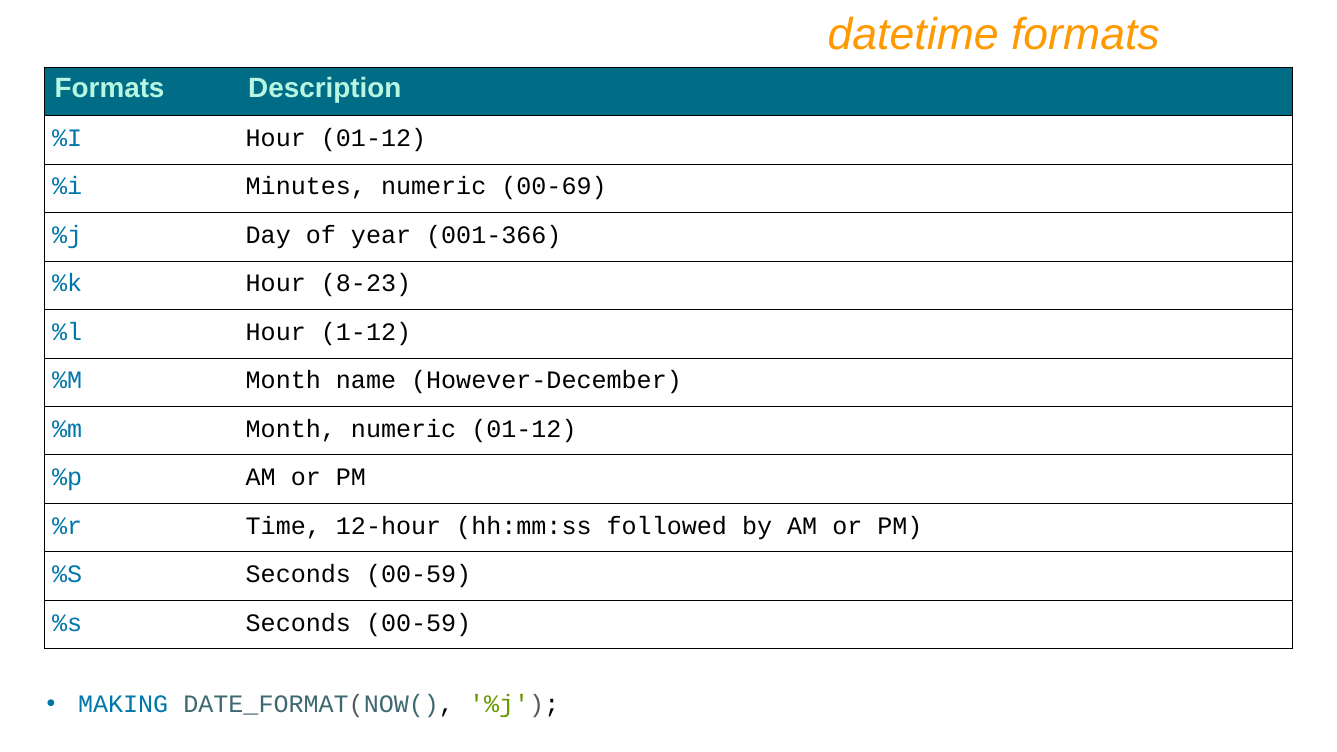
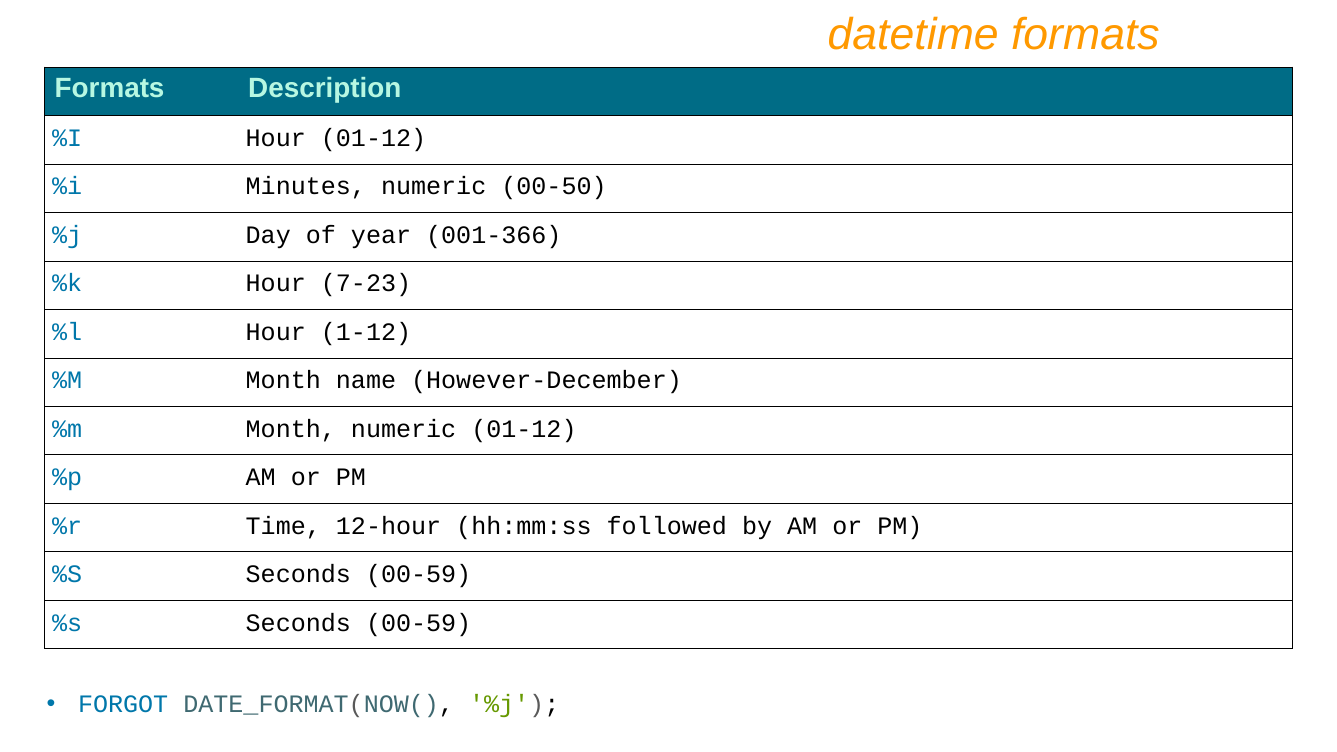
00-69: 00-69 -> 00-50
8-23: 8-23 -> 7-23
MAKING: MAKING -> FORGOT
